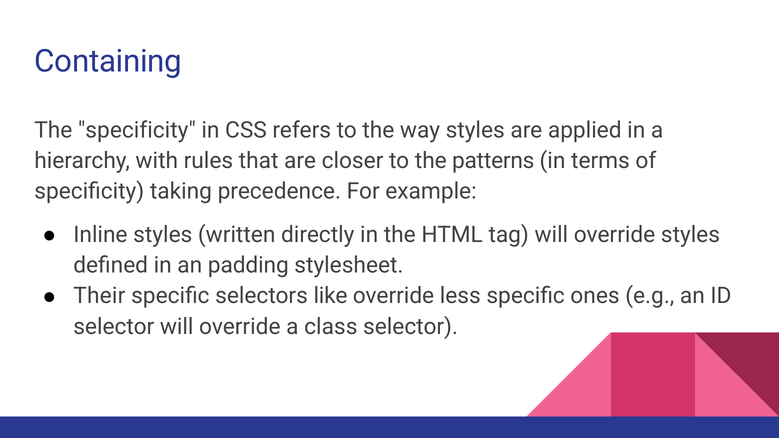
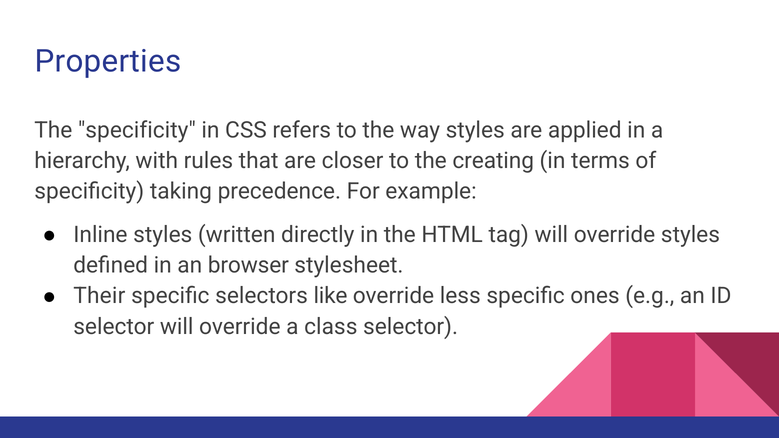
Containing: Containing -> Properties
patterns: patterns -> creating
padding: padding -> browser
